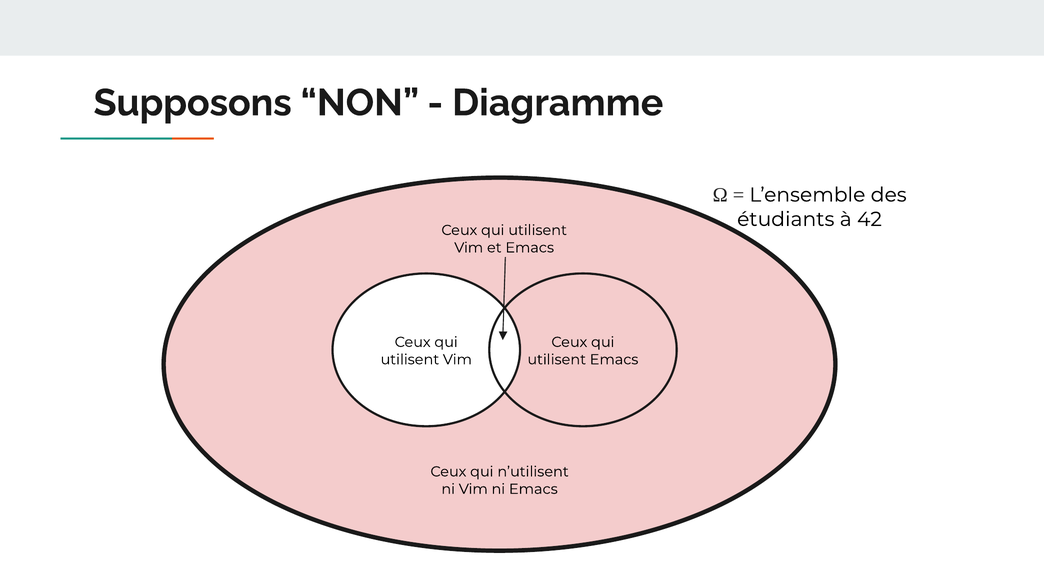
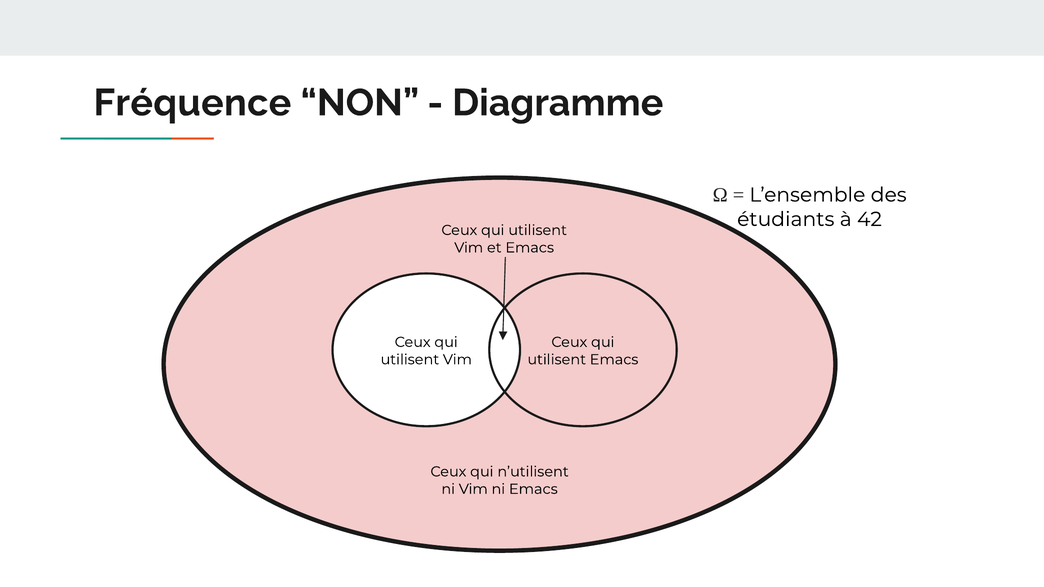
Supposons: Supposons -> Fréquence
